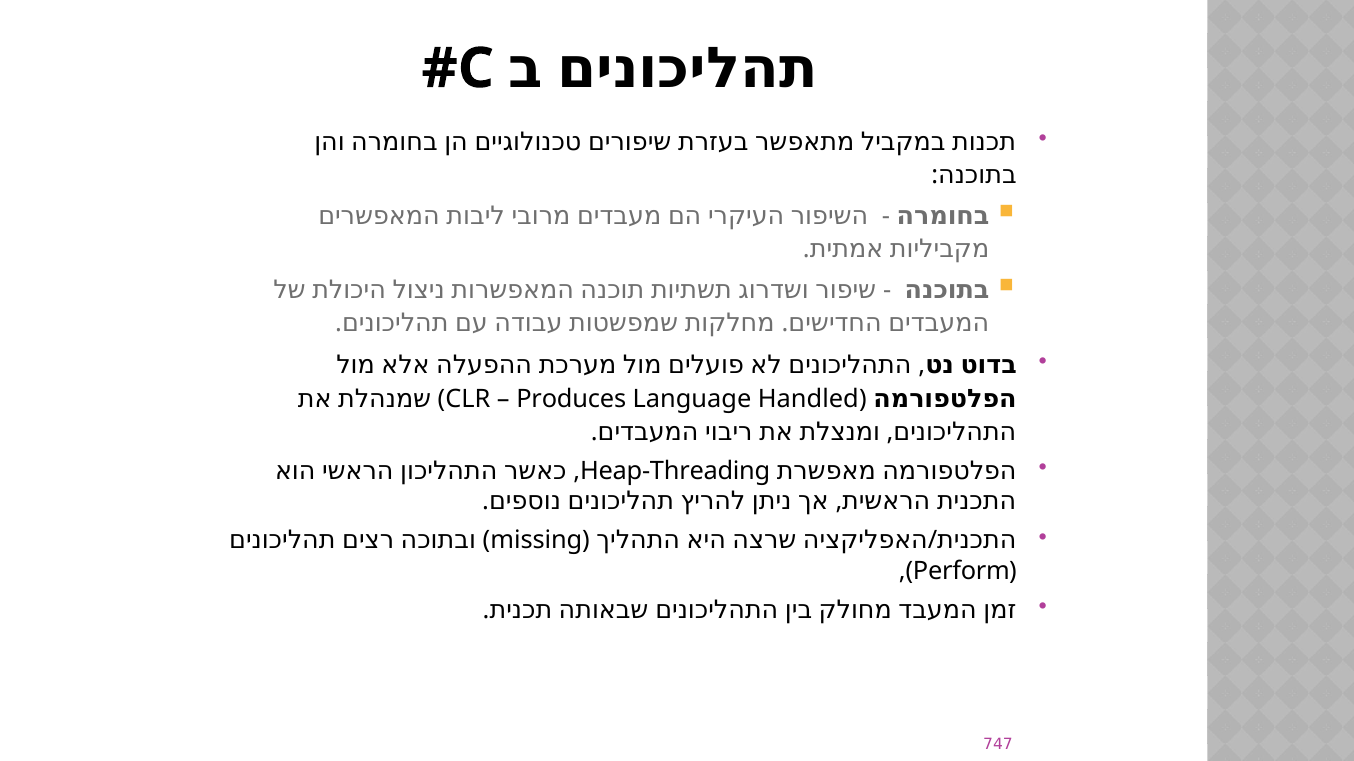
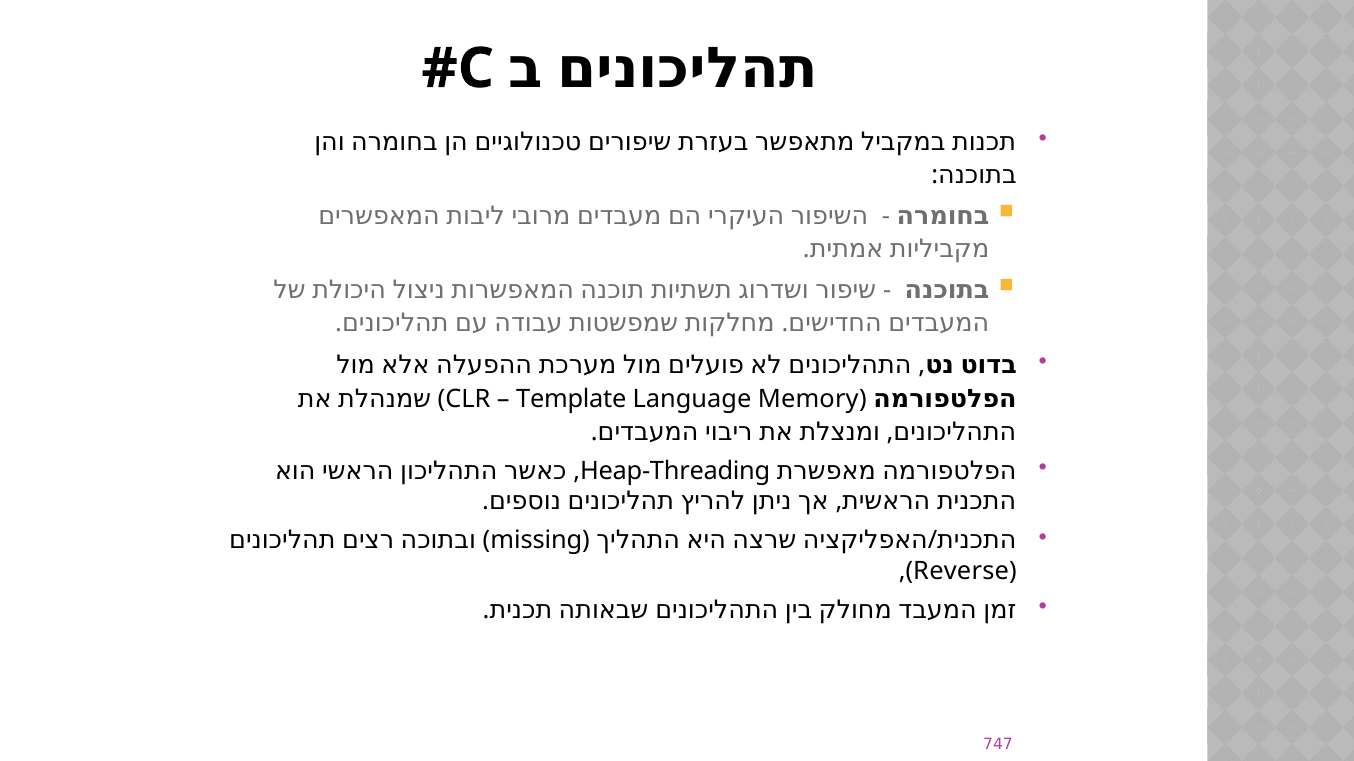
Produces: Produces -> Template
Handled: Handled -> Memory
Perform: Perform -> Reverse
